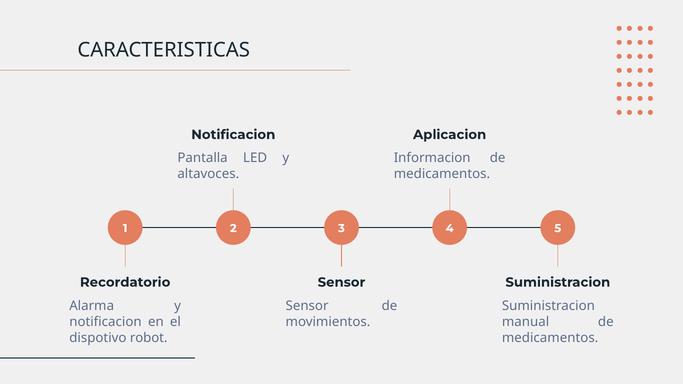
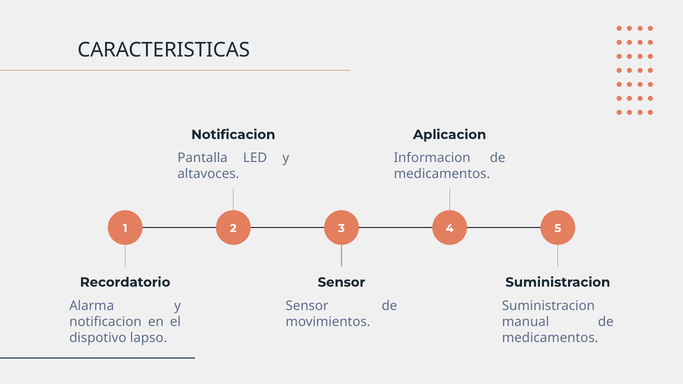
robot: robot -> lapso
